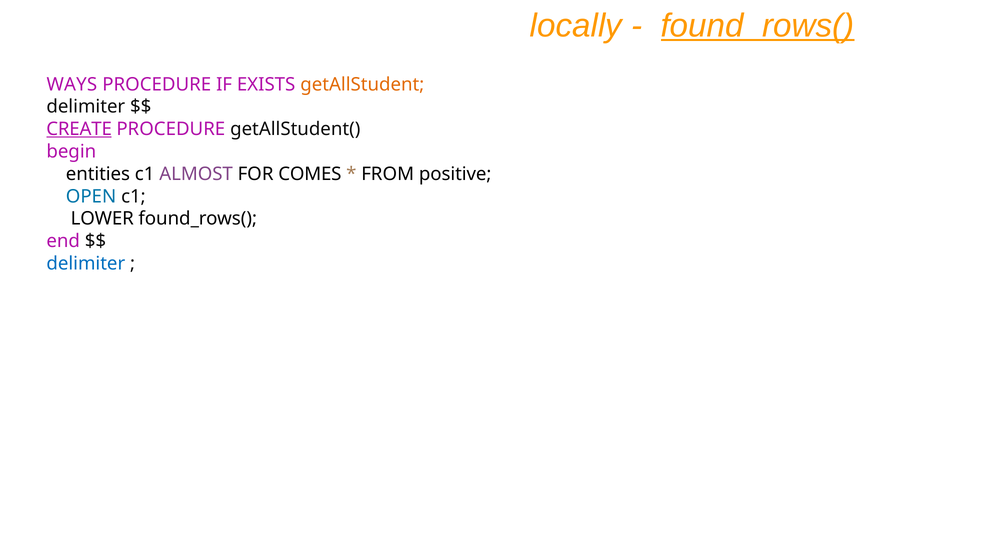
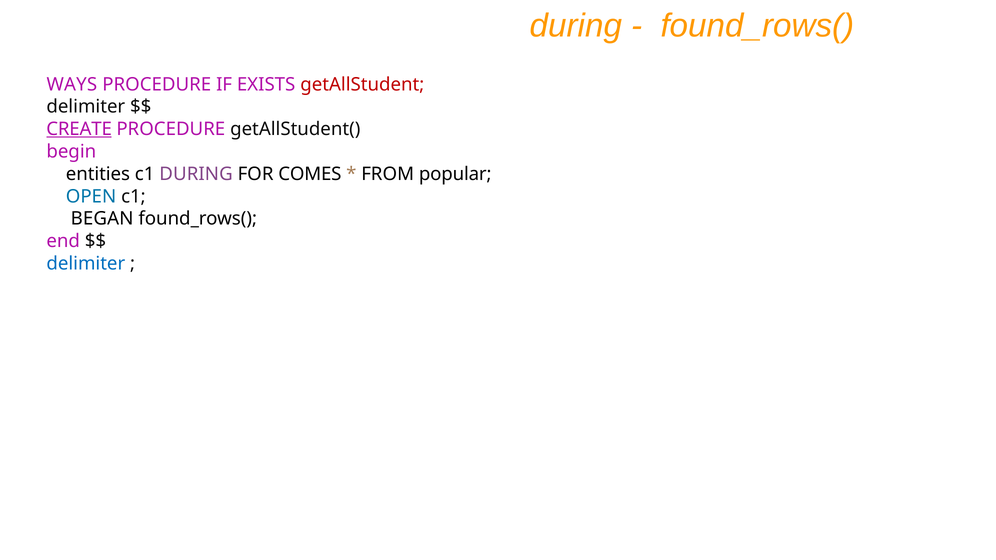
locally at (576, 26): locally -> during
found_rows( at (758, 26) underline: present -> none
getAllStudent colour: orange -> red
c1 ALMOST: ALMOST -> DURING
positive: positive -> popular
LOWER: LOWER -> BEGAN
